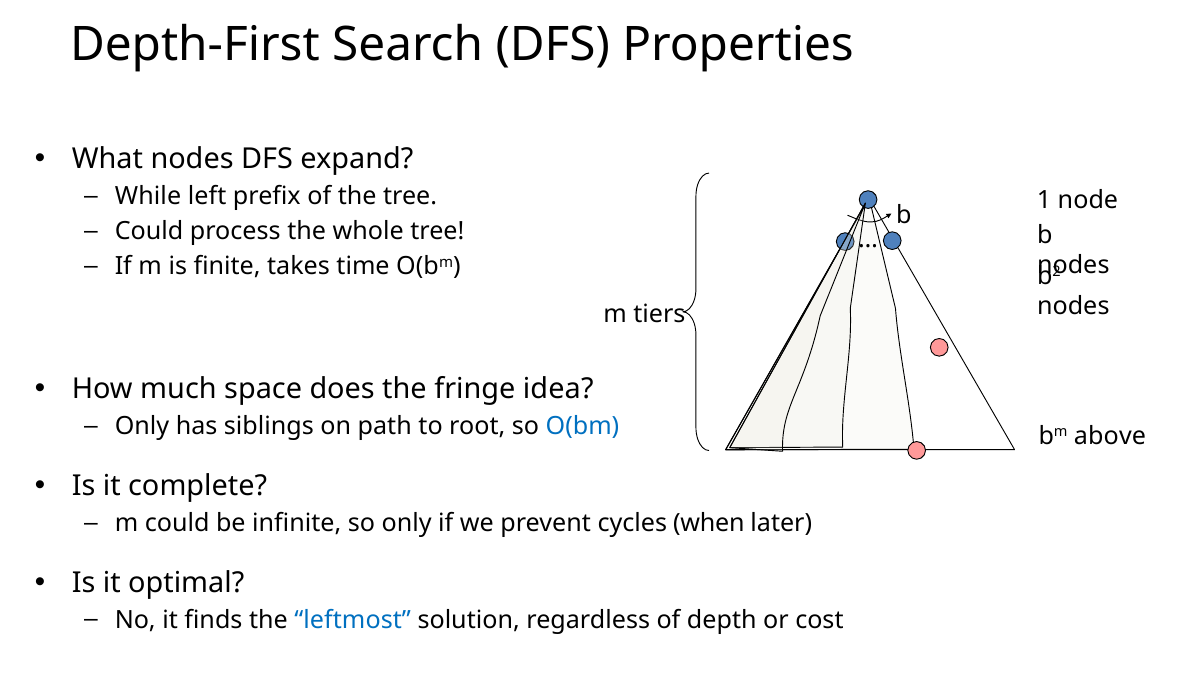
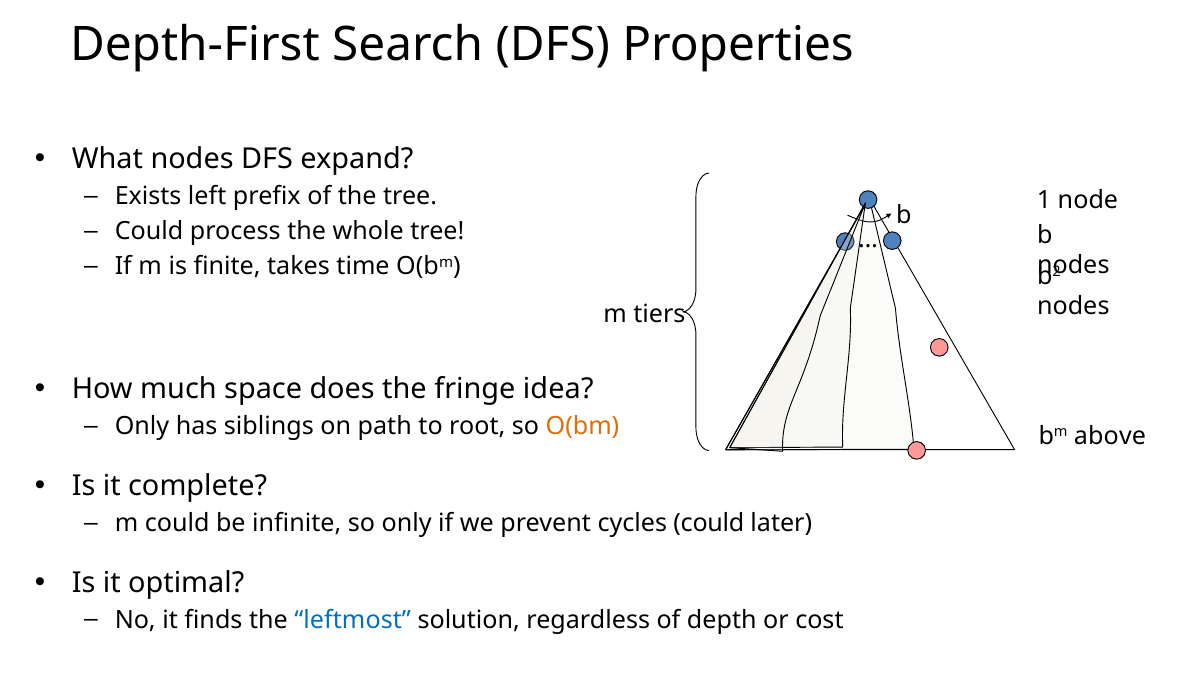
While: While -> Exists
O(bm at (582, 427) colour: blue -> orange
cycles when: when -> could
